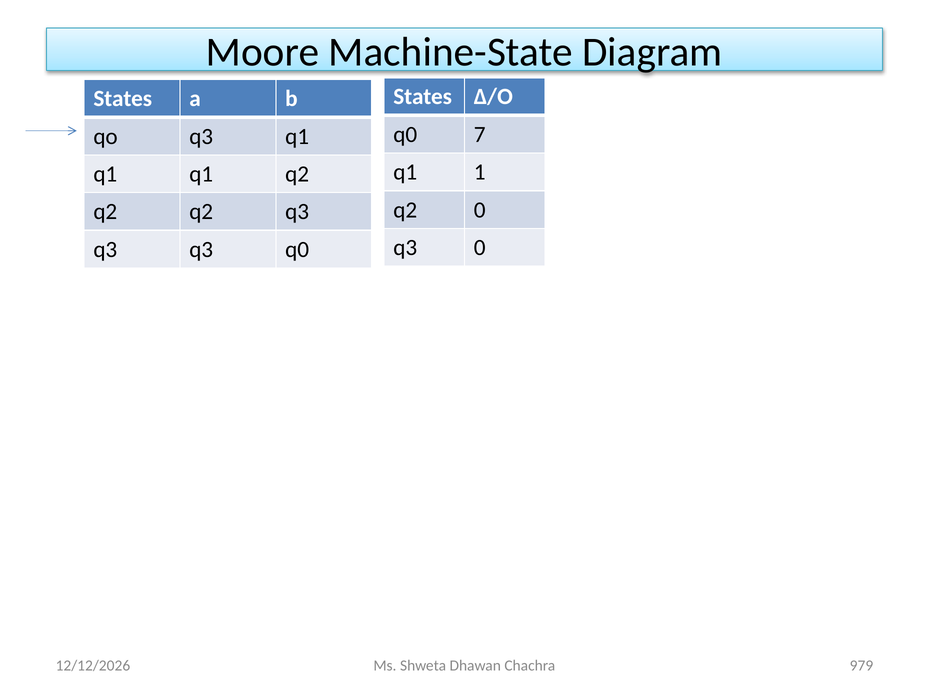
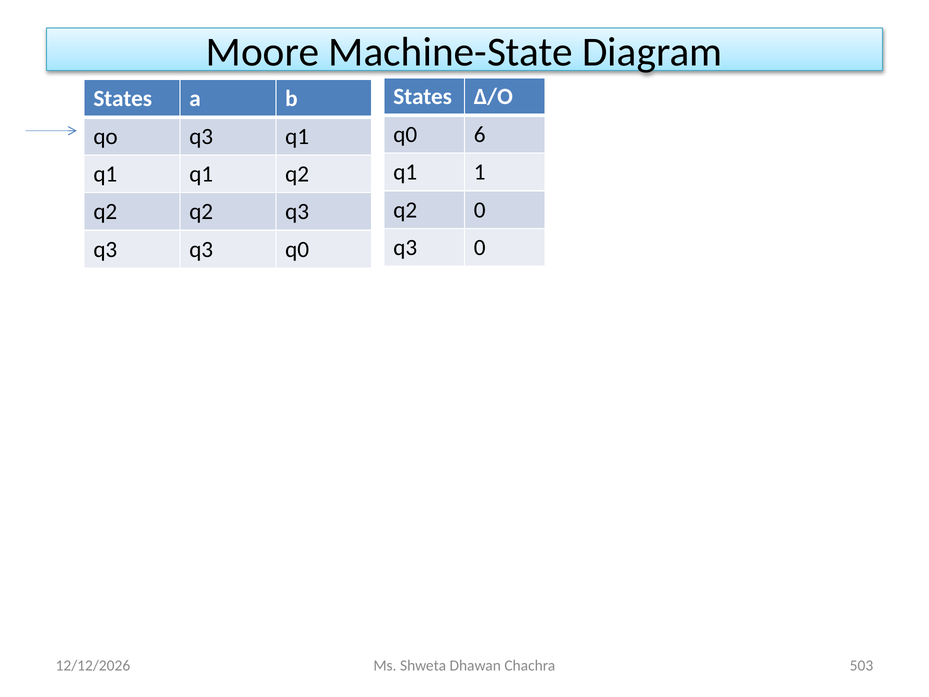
7: 7 -> 6
979: 979 -> 503
